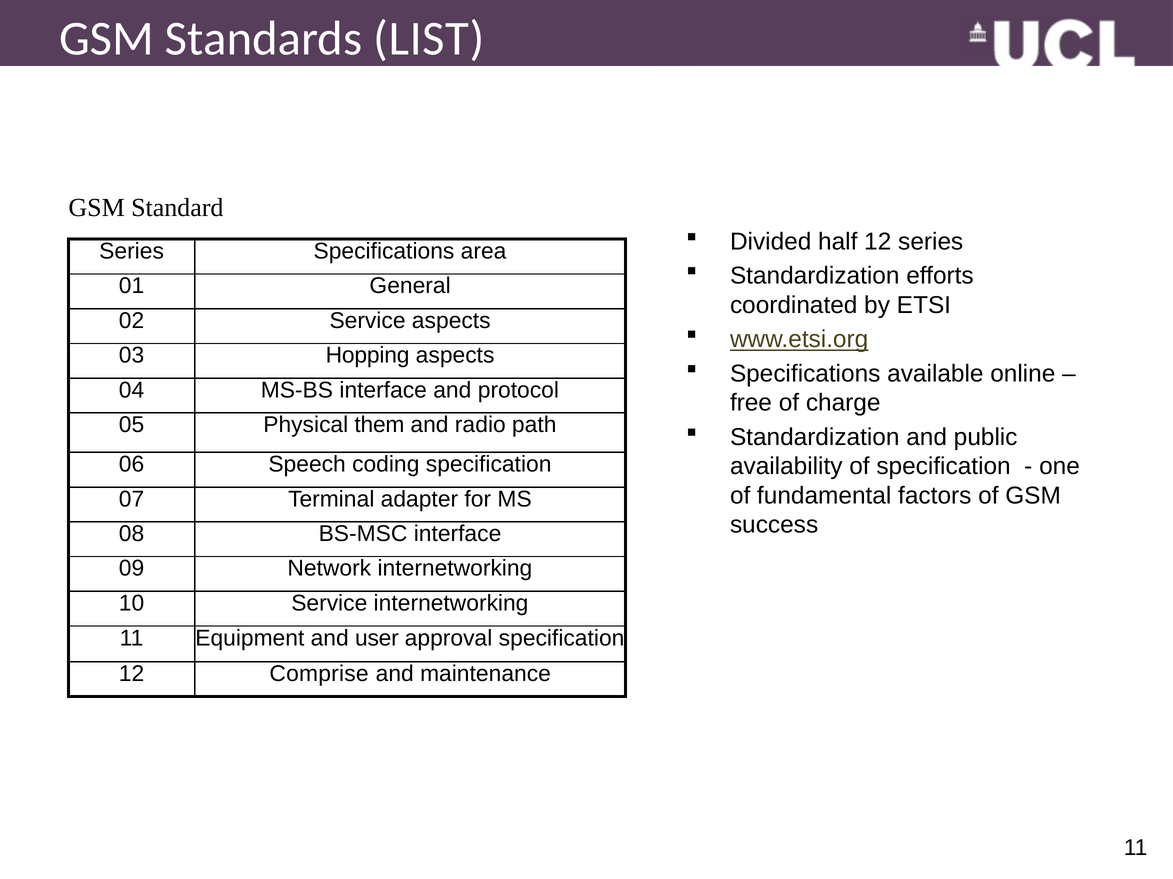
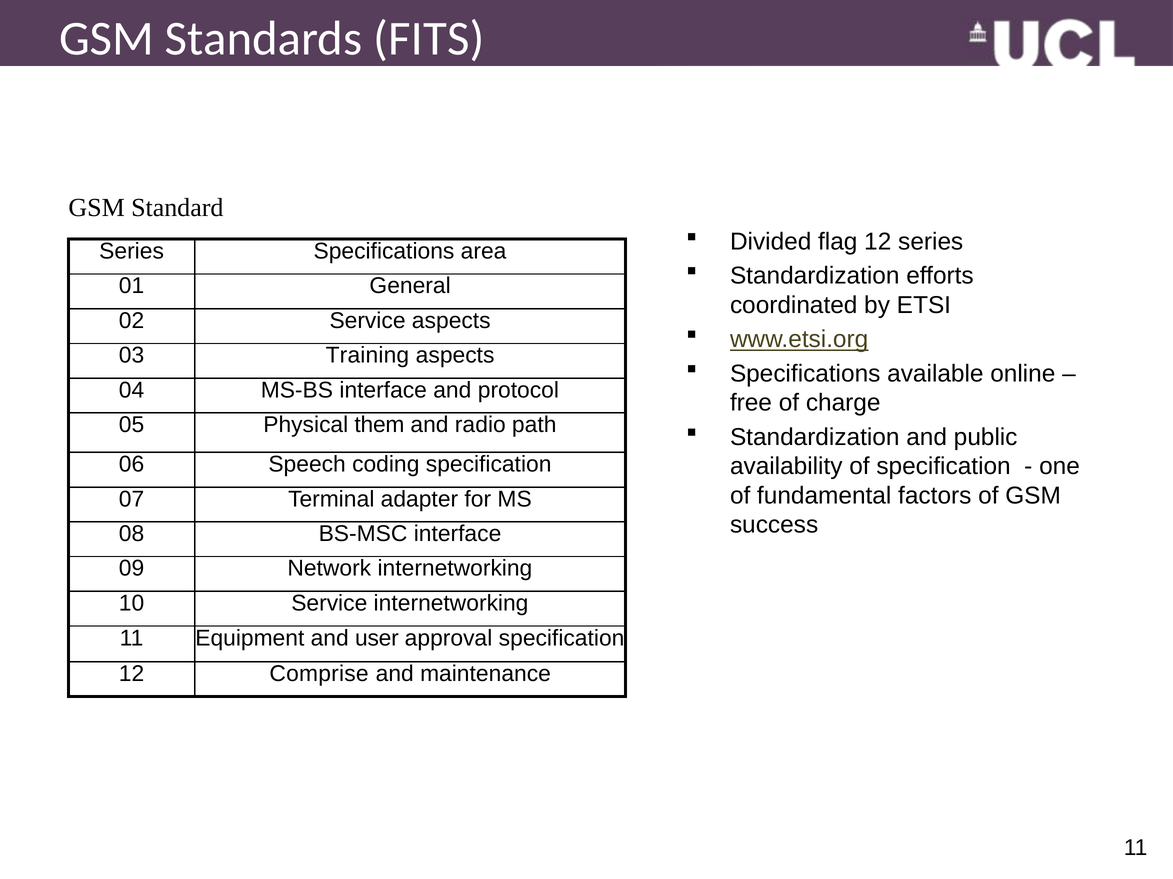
LIST: LIST -> FITS
half: half -> flag
Hopping: Hopping -> Training
